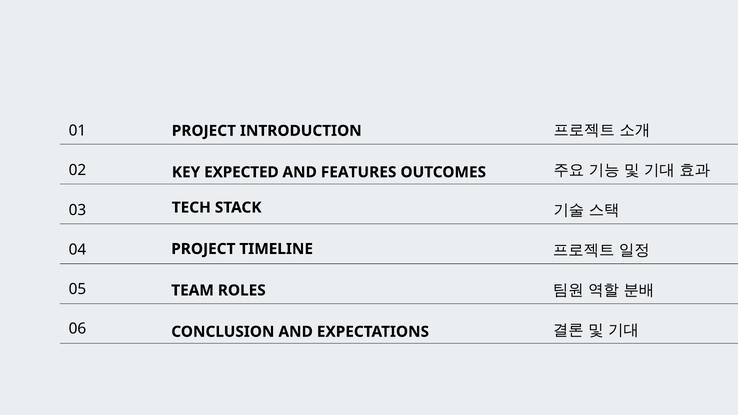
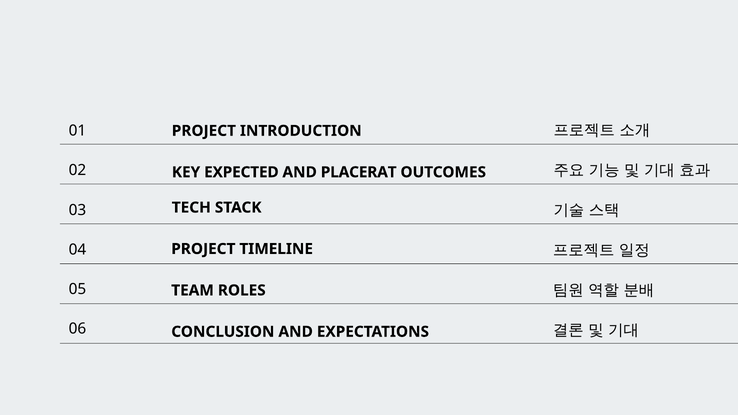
FEATURES: FEATURES -> PLACERAT
